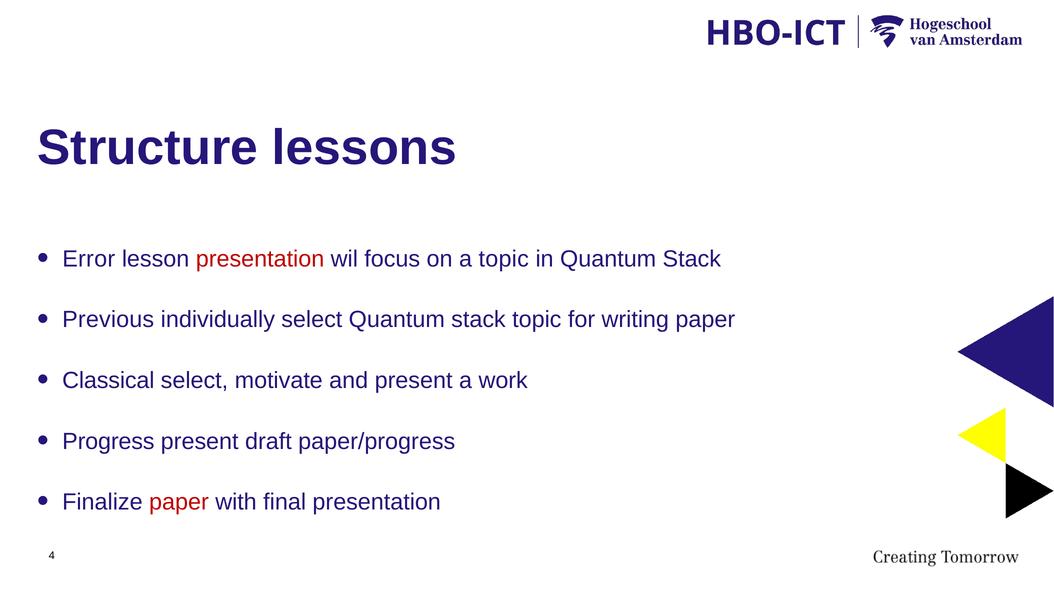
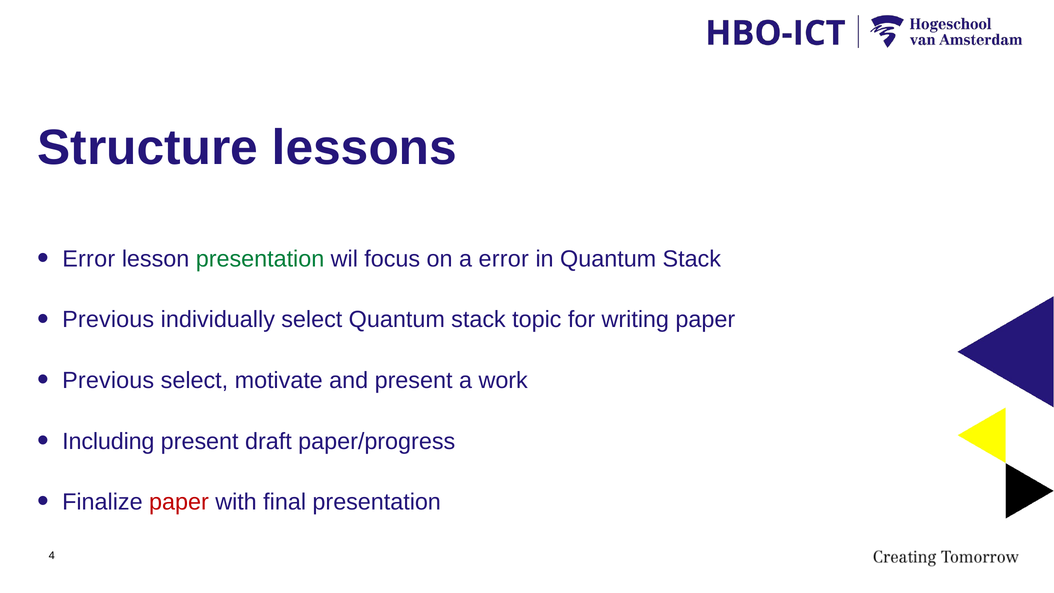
presentation at (260, 259) colour: red -> green
a topic: topic -> error
Classical at (108, 380): Classical -> Previous
Progress: Progress -> Including
